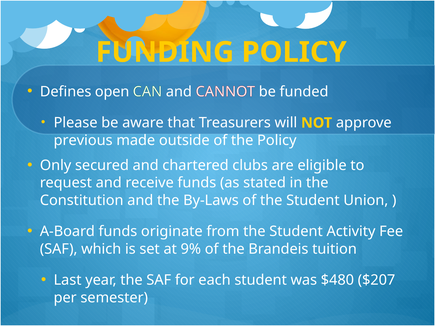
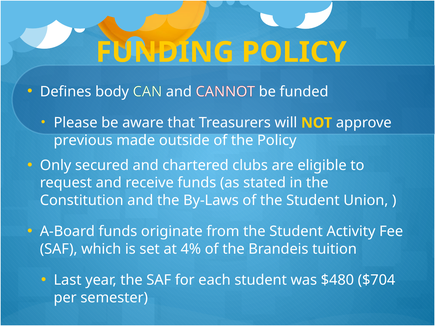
open: open -> body
9%: 9% -> 4%
$207: $207 -> $704
